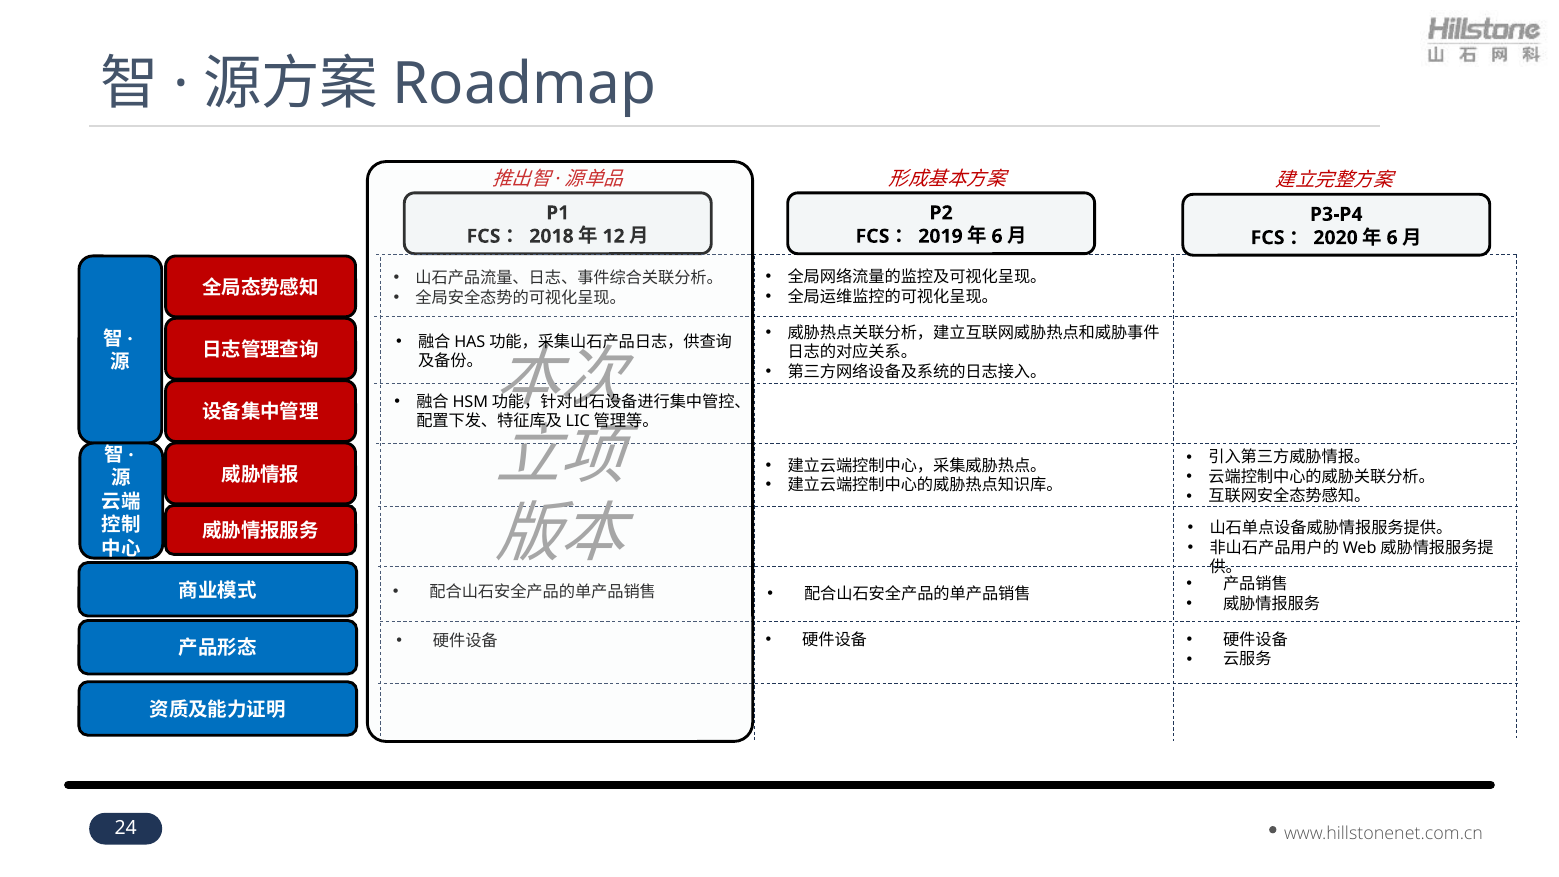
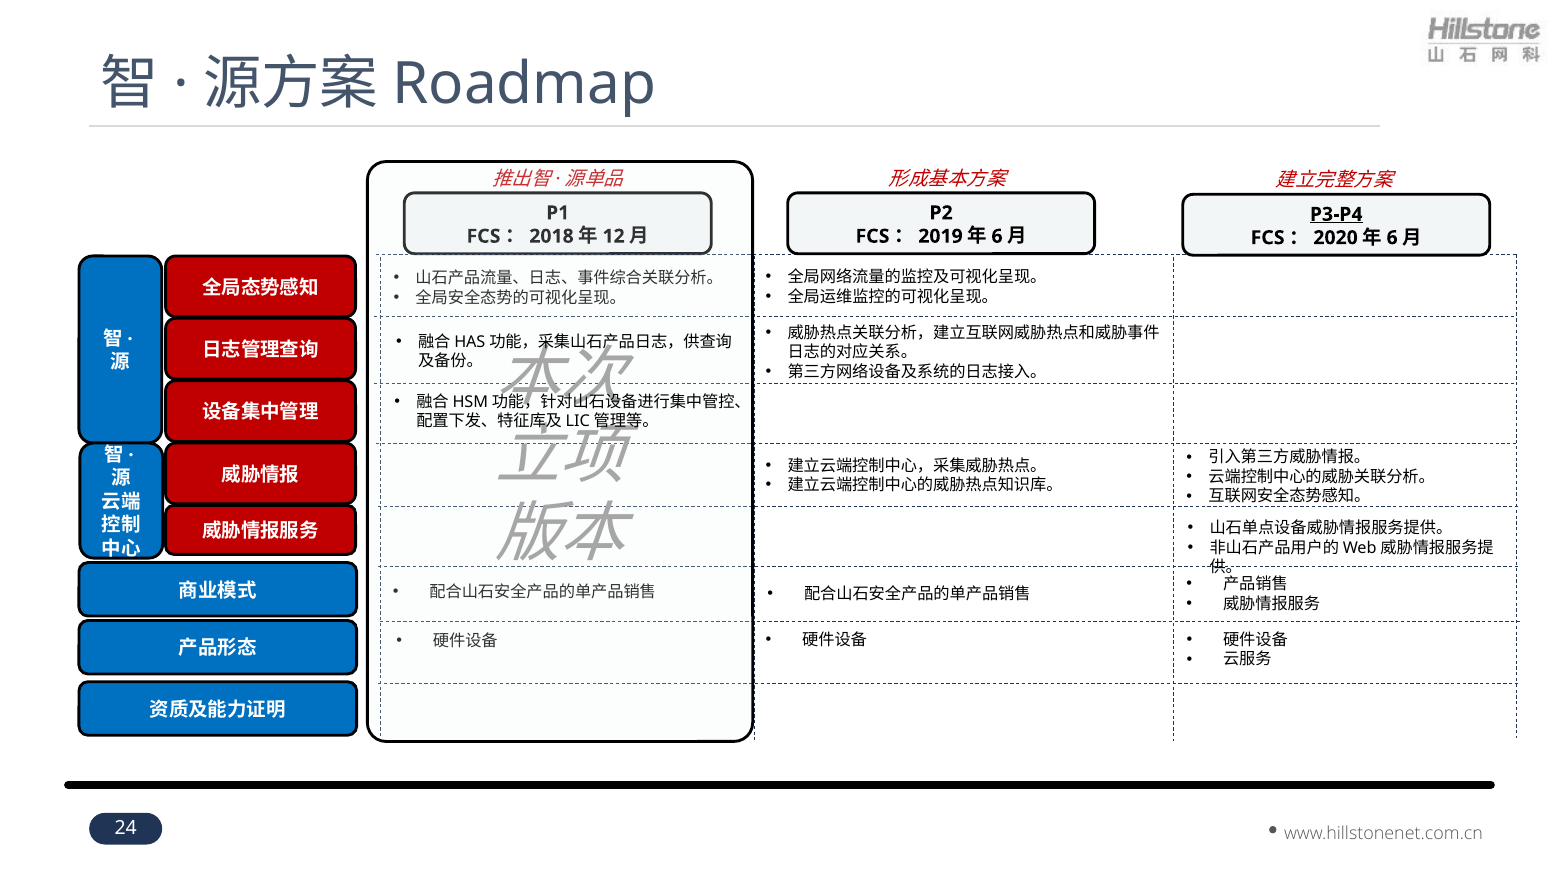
P3-P4 underline: none -> present
